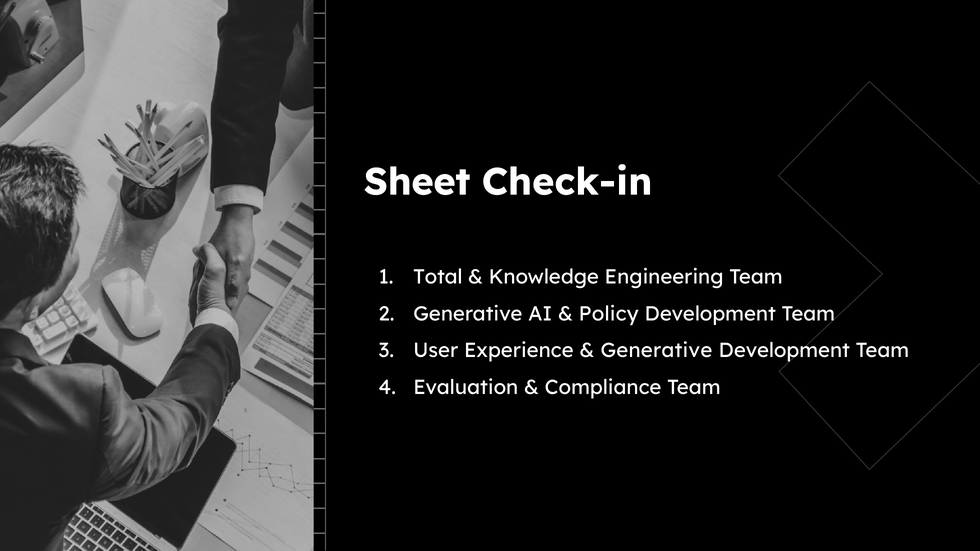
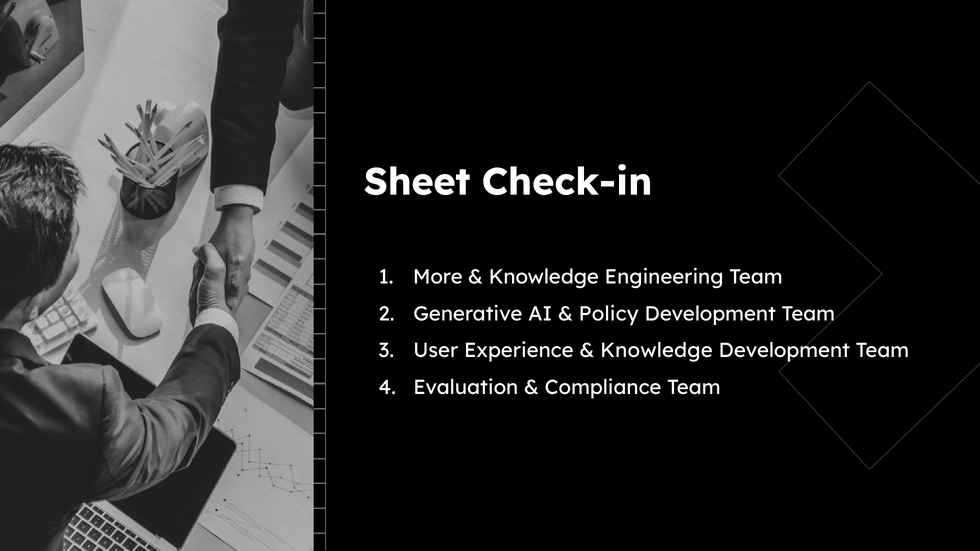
Total: Total -> More
Generative at (656, 351): Generative -> Knowledge
